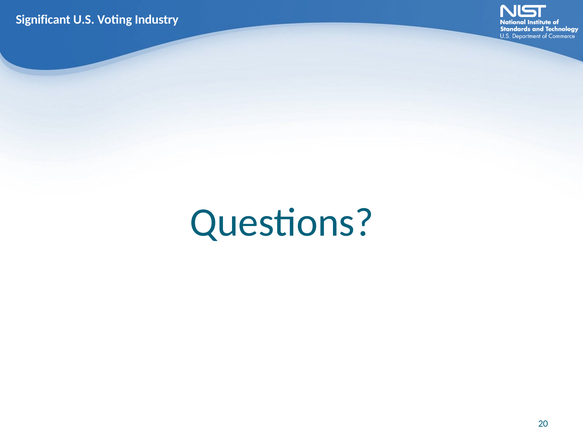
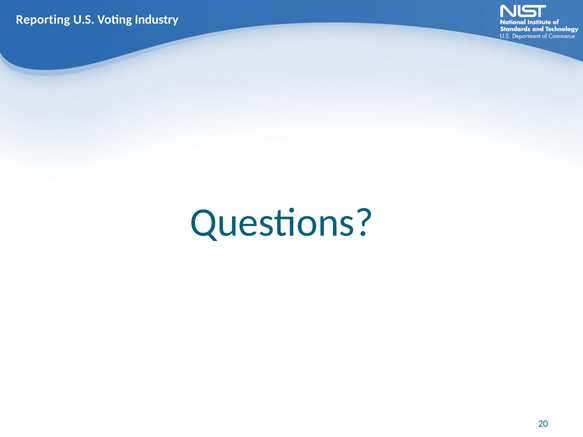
Significant: Significant -> Reporting
